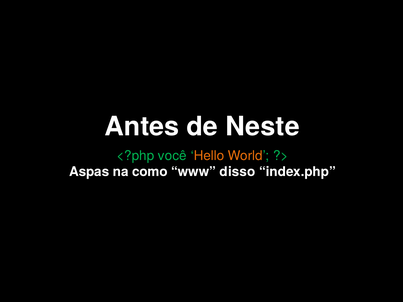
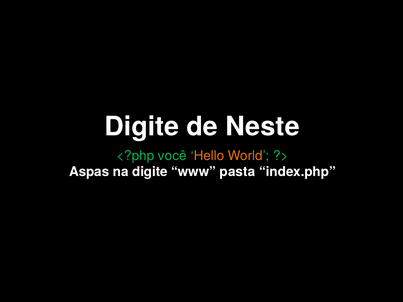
Antes at (142, 127): Antes -> Digite
na como: como -> digite
disso: disso -> pasta
